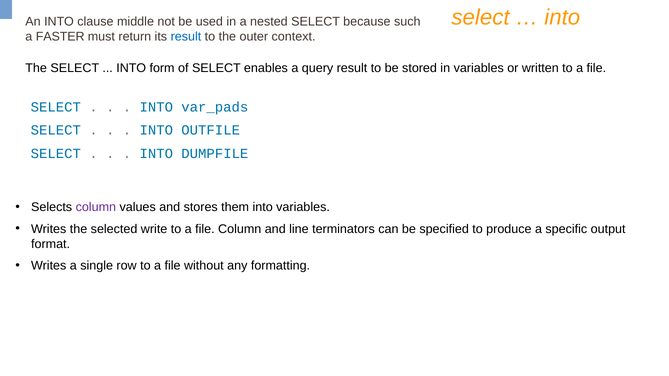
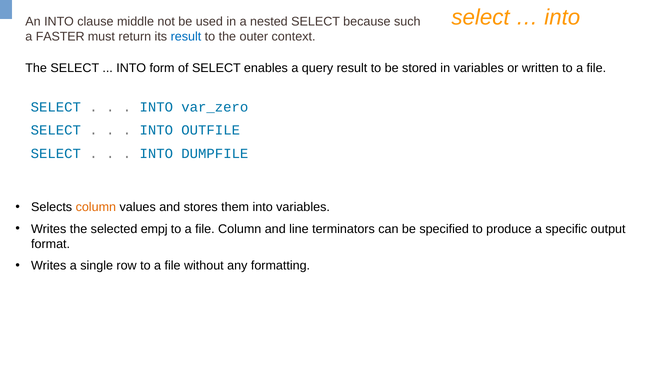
var_pads: var_pads -> var_zero
column at (96, 207) colour: purple -> orange
write: write -> empj
